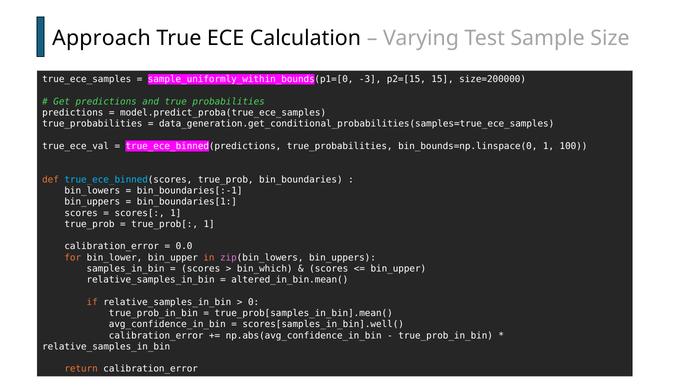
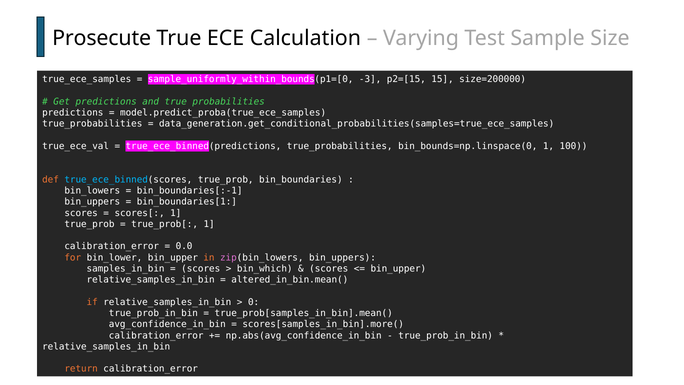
Approach: Approach -> Prosecute
scores[samples_in_bin].well(: scores[samples_in_bin].well( -> scores[samples_in_bin].more(
